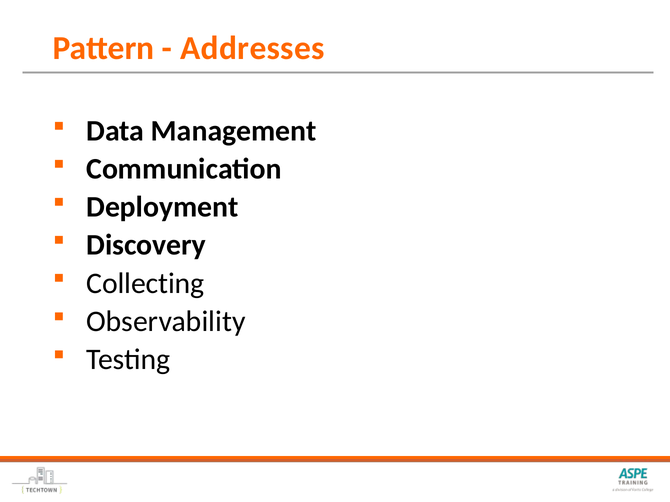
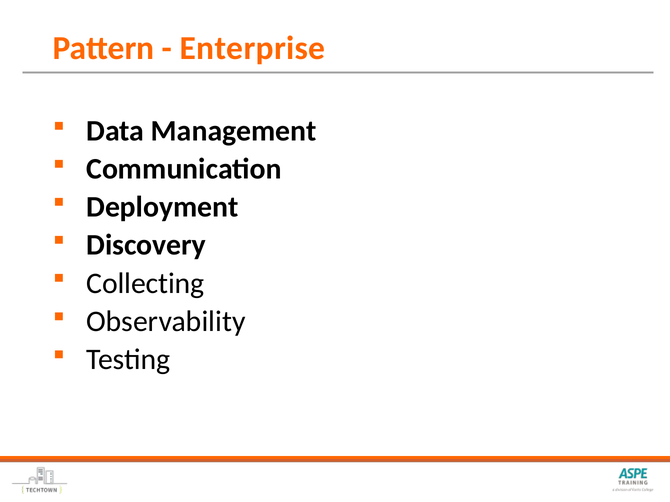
Addresses: Addresses -> Enterprise
